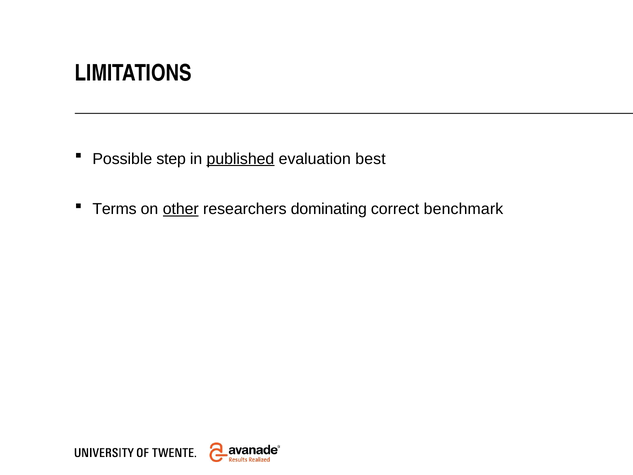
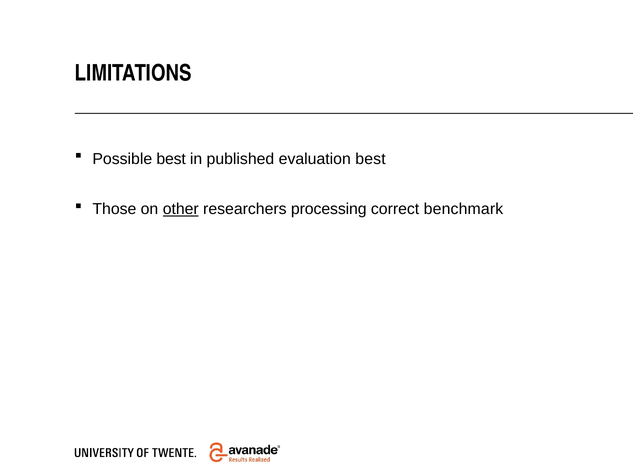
Possible step: step -> best
published underline: present -> none
Terms: Terms -> Those
dominating: dominating -> processing
